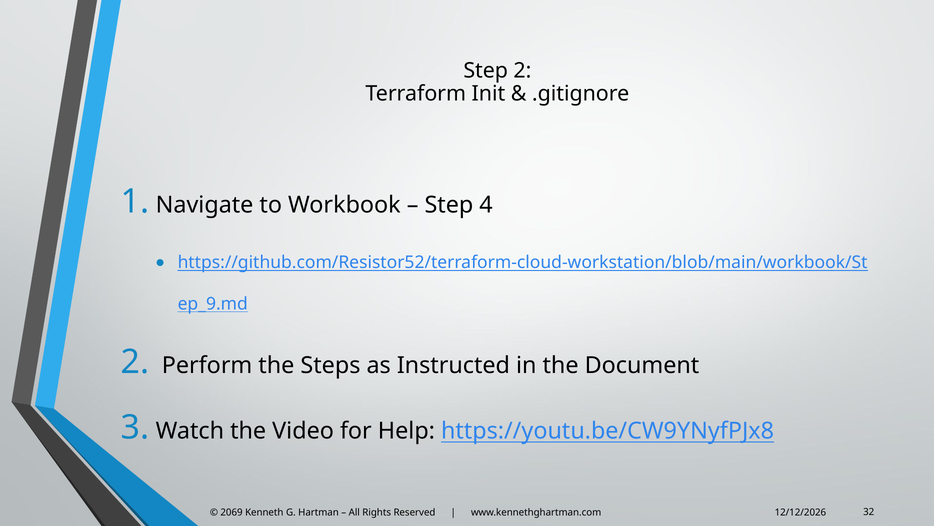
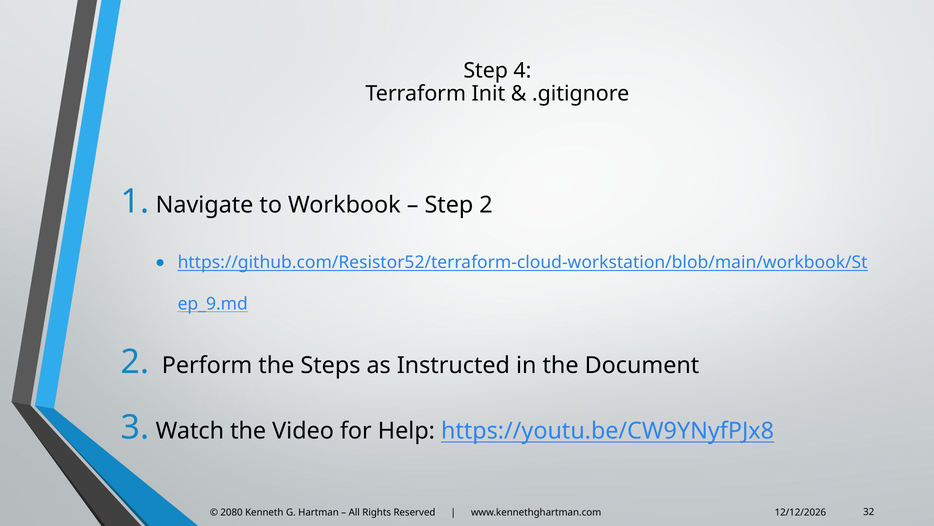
Step 2: 2 -> 4
Step 4: 4 -> 2
2069: 2069 -> 2080
